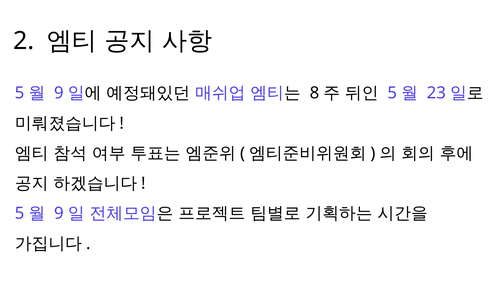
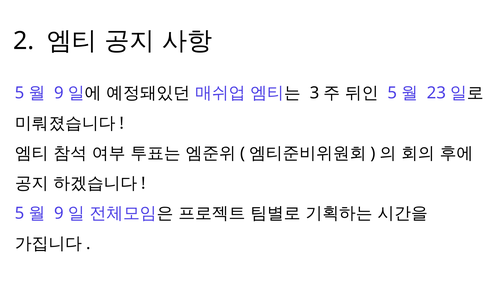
8: 8 -> 3
